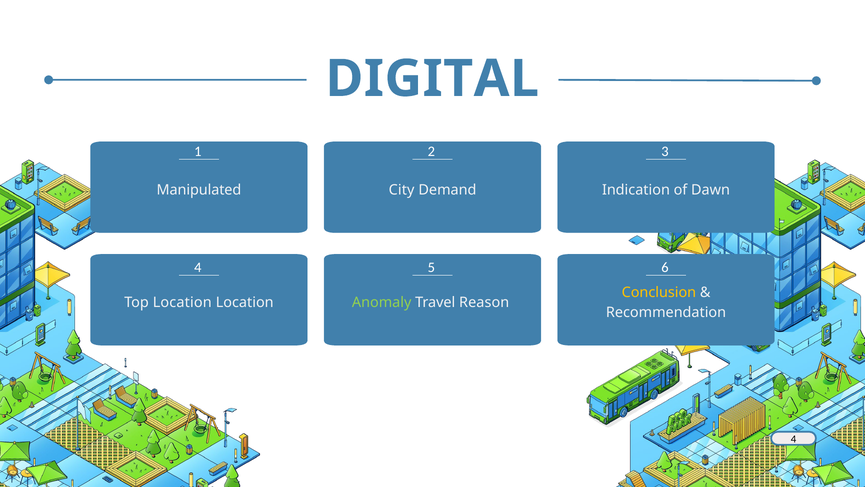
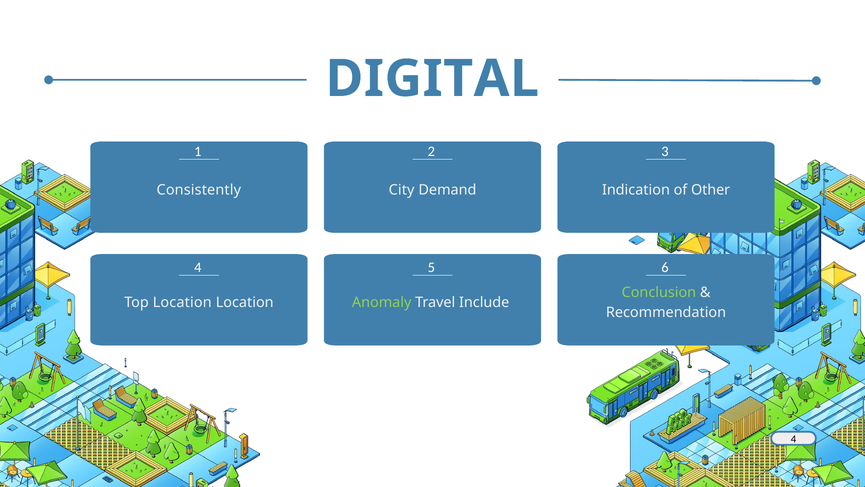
Manipulated: Manipulated -> Consistently
Dawn: Dawn -> Other
Conclusion colour: yellow -> light green
Reason: Reason -> Include
